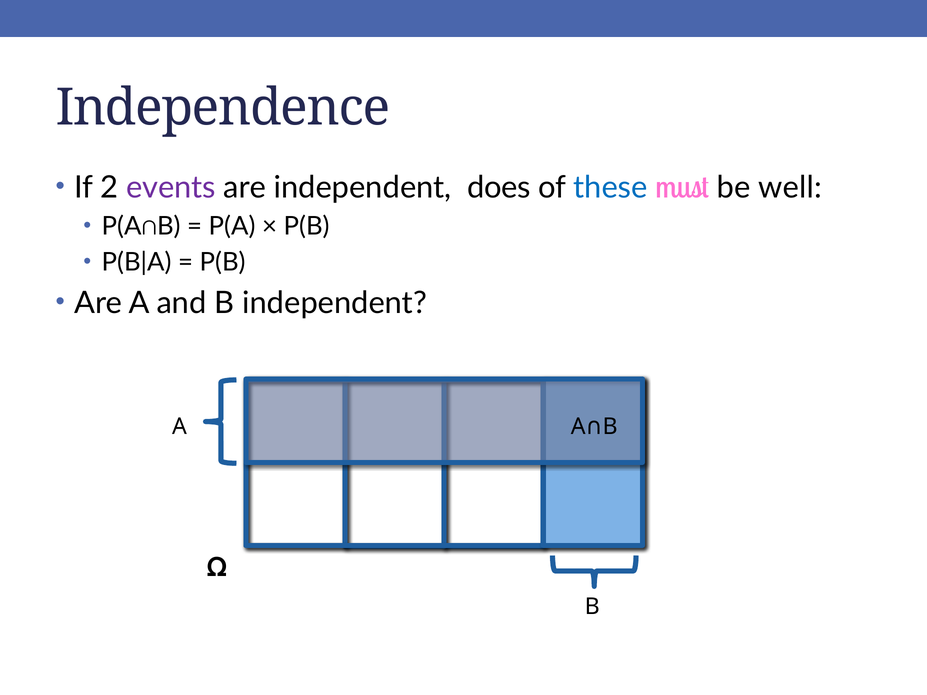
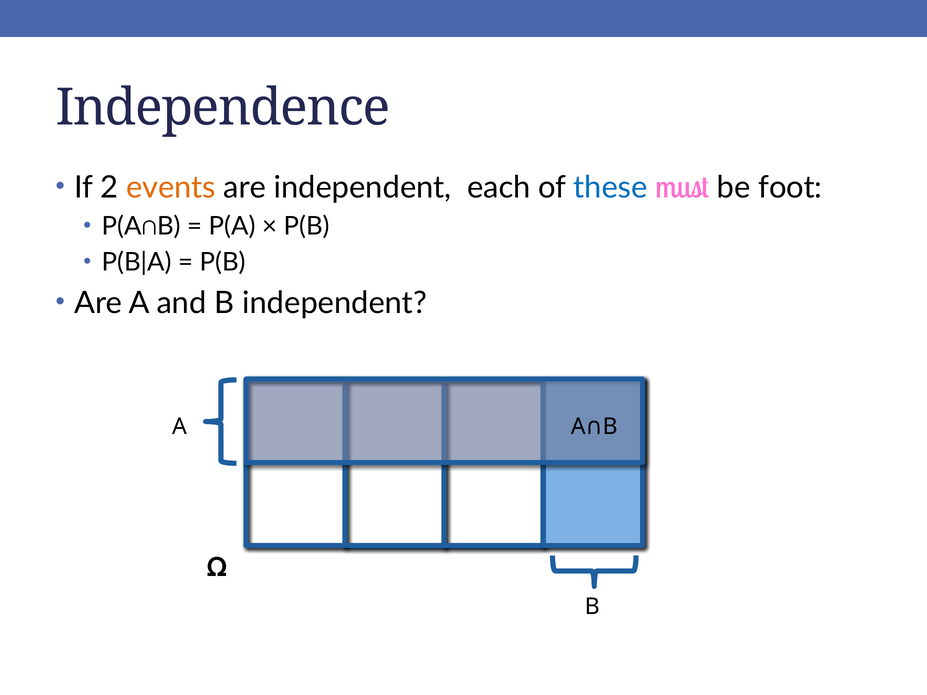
events colour: purple -> orange
does: does -> each
well: well -> foot
